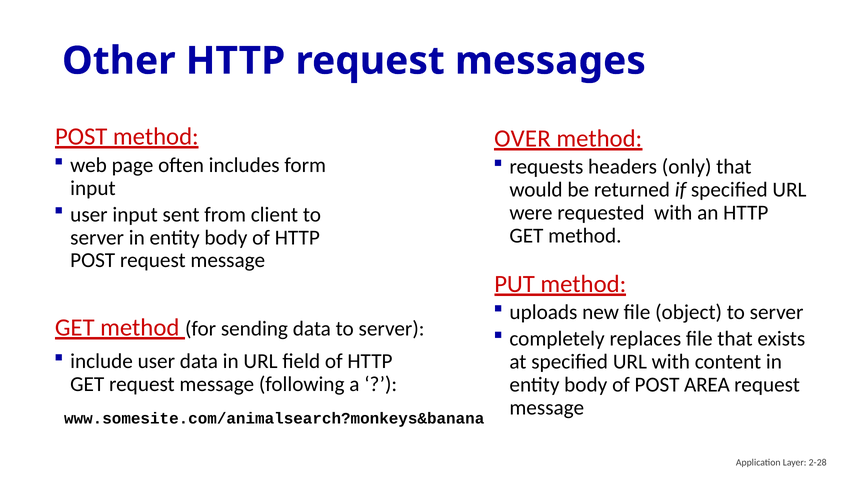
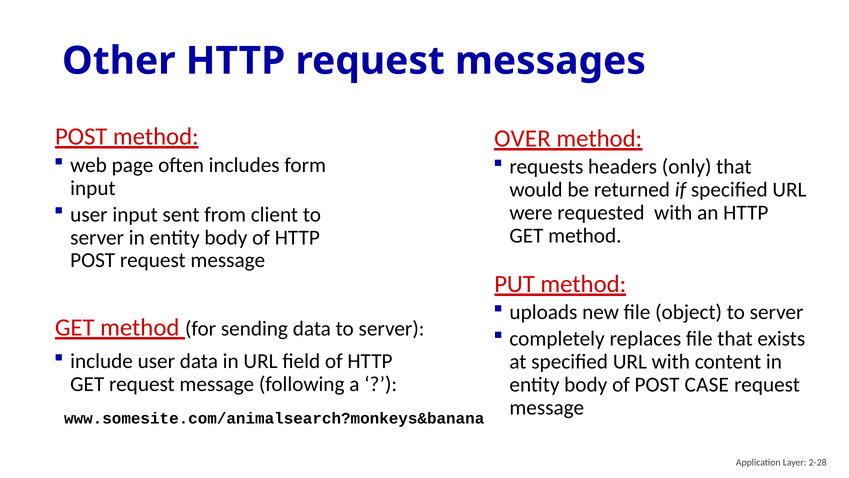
AREA: AREA -> CASE
